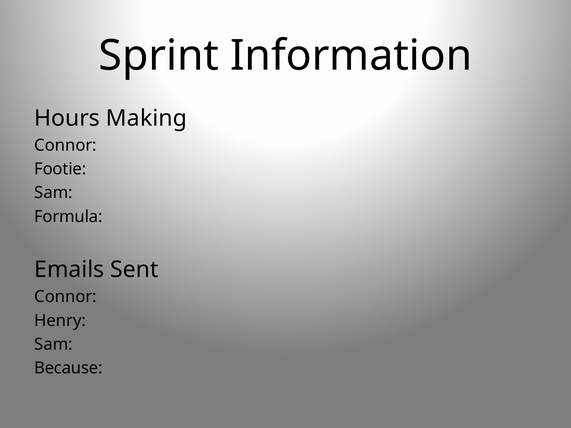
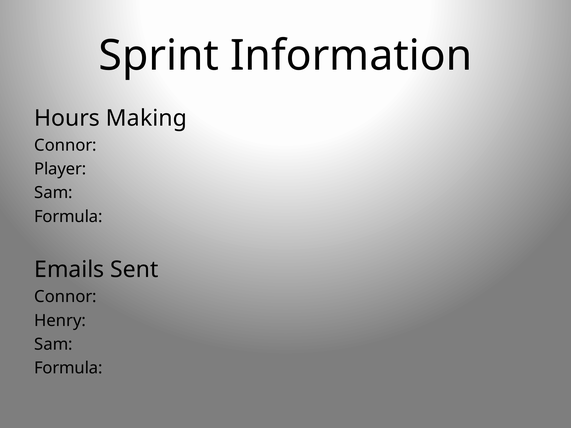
Footie: Footie -> Player
Because at (68, 368): Because -> Formula
